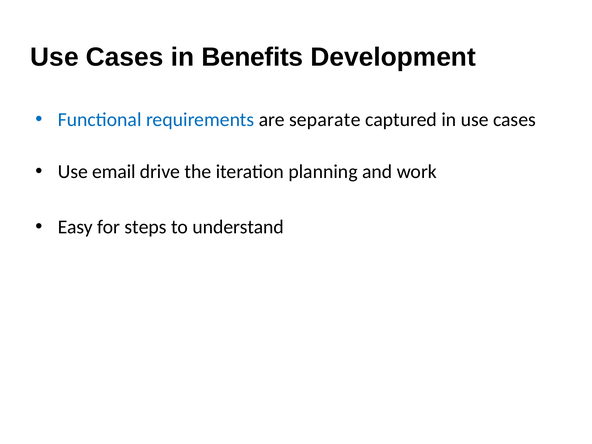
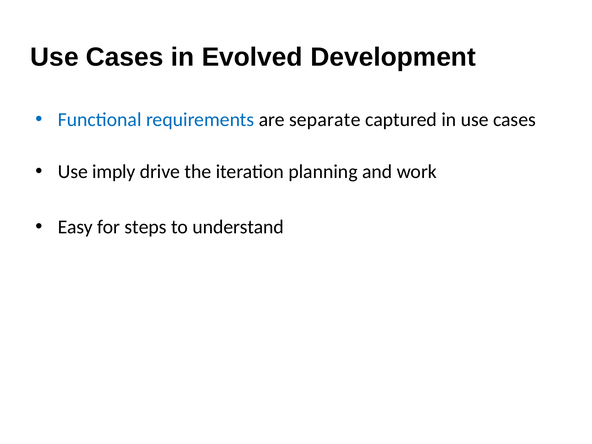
Benefits: Benefits -> Evolved
email: email -> imply
